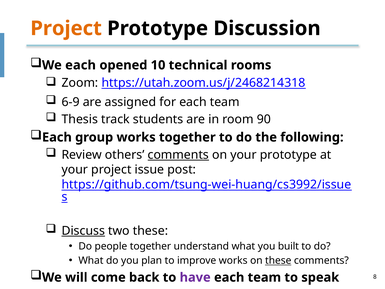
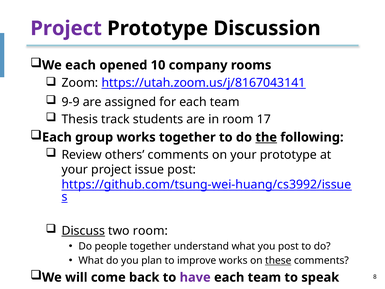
Project at (66, 28) colour: orange -> purple
technical: technical -> company
https://utah.zoom.us/j/2468214318: https://utah.zoom.us/j/2468214318 -> https://utah.zoom.us/j/8167043141
6-9: 6-9 -> 9-9
90: 90 -> 17
the underline: none -> present
comments at (178, 155) underline: present -> none
two these: these -> room
you built: built -> post
